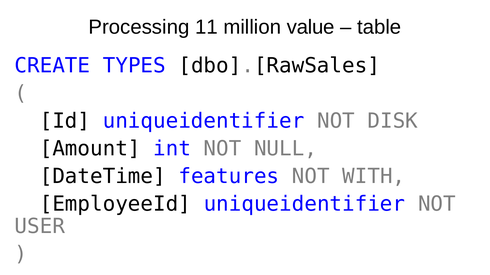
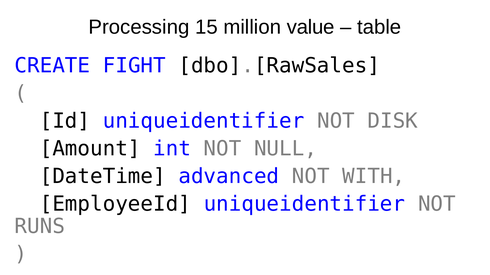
11: 11 -> 15
TYPES: TYPES -> FIGHT
features: features -> advanced
USER: USER -> RUNS
